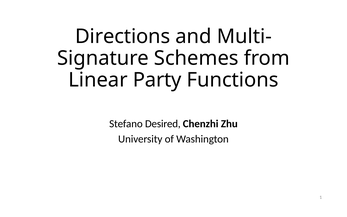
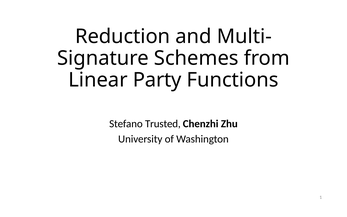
Directions: Directions -> Reduction
Desired: Desired -> Trusted
